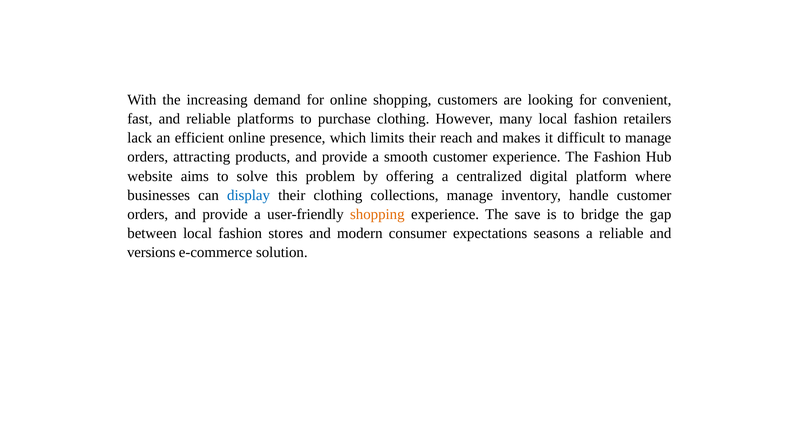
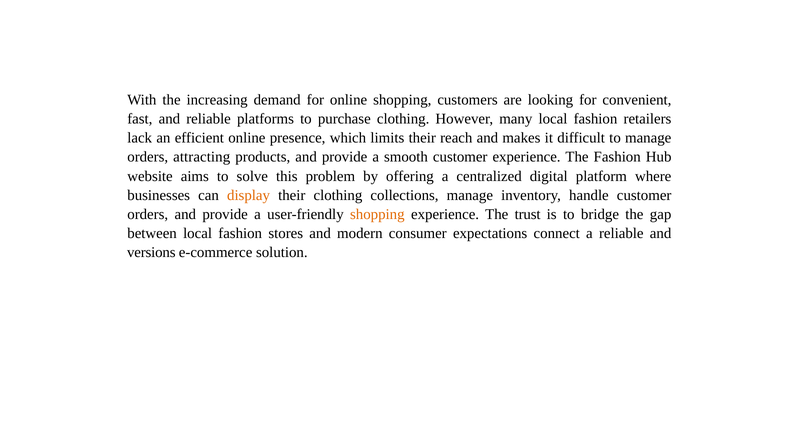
display colour: blue -> orange
save: save -> trust
seasons: seasons -> connect
